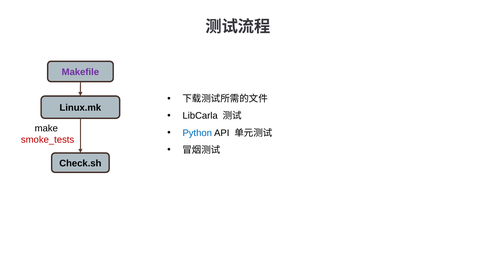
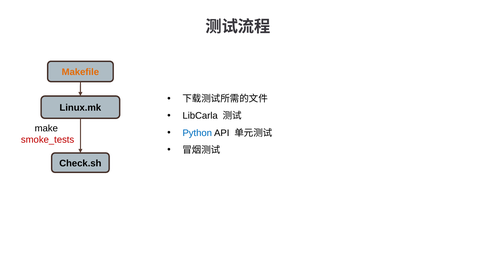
Makefile colour: purple -> orange
